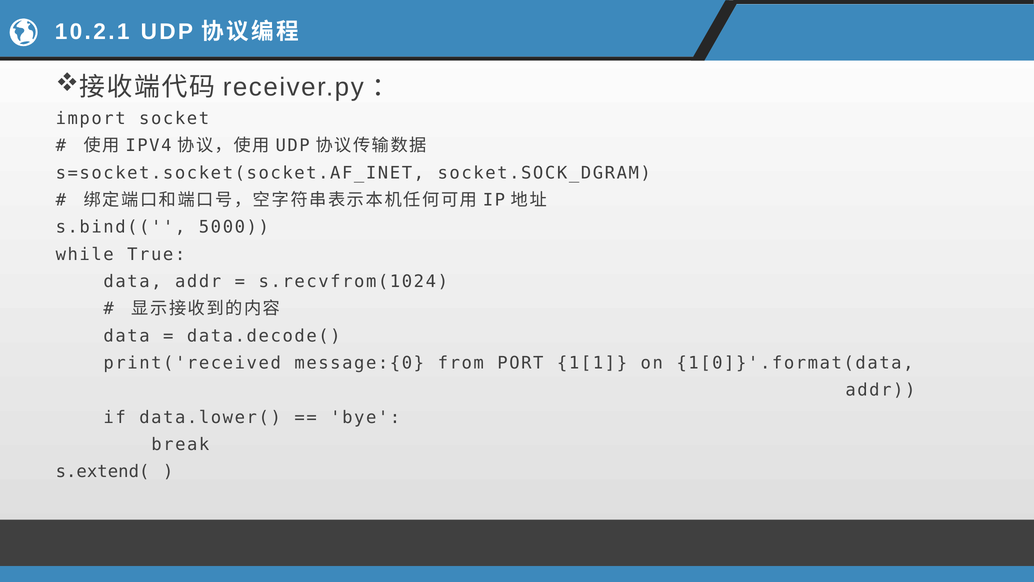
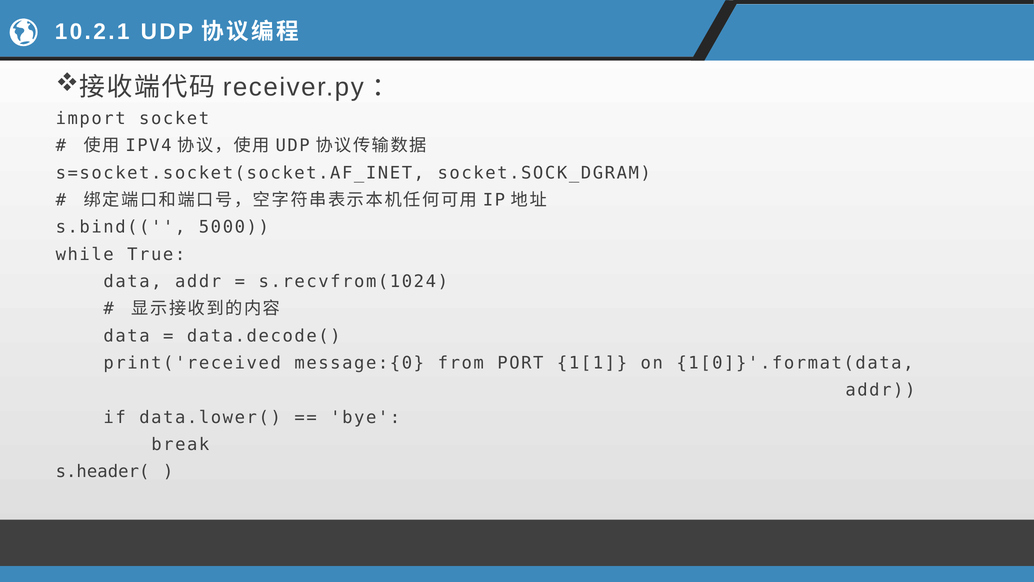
s.extend(: s.extend( -> s.header(
